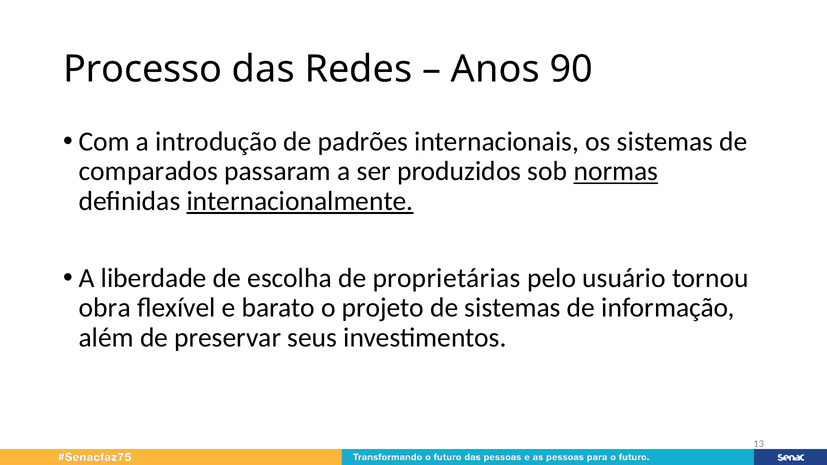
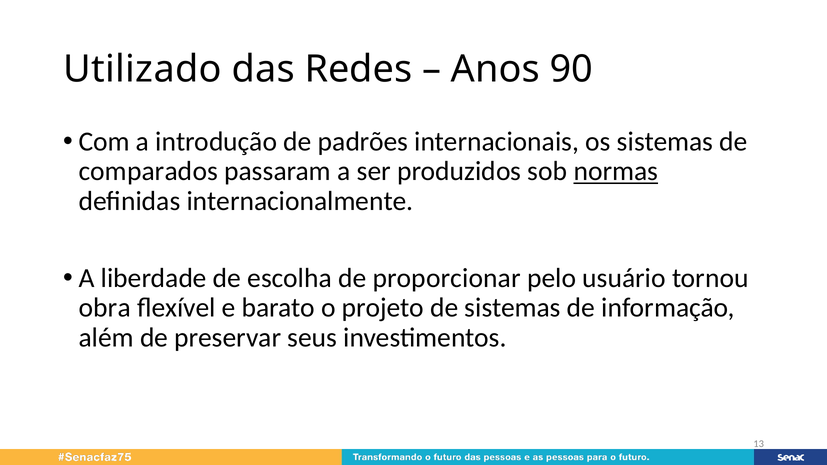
Processo: Processo -> Utilizado
internacionalmente underline: present -> none
proprietárias: proprietárias -> proporcionar
